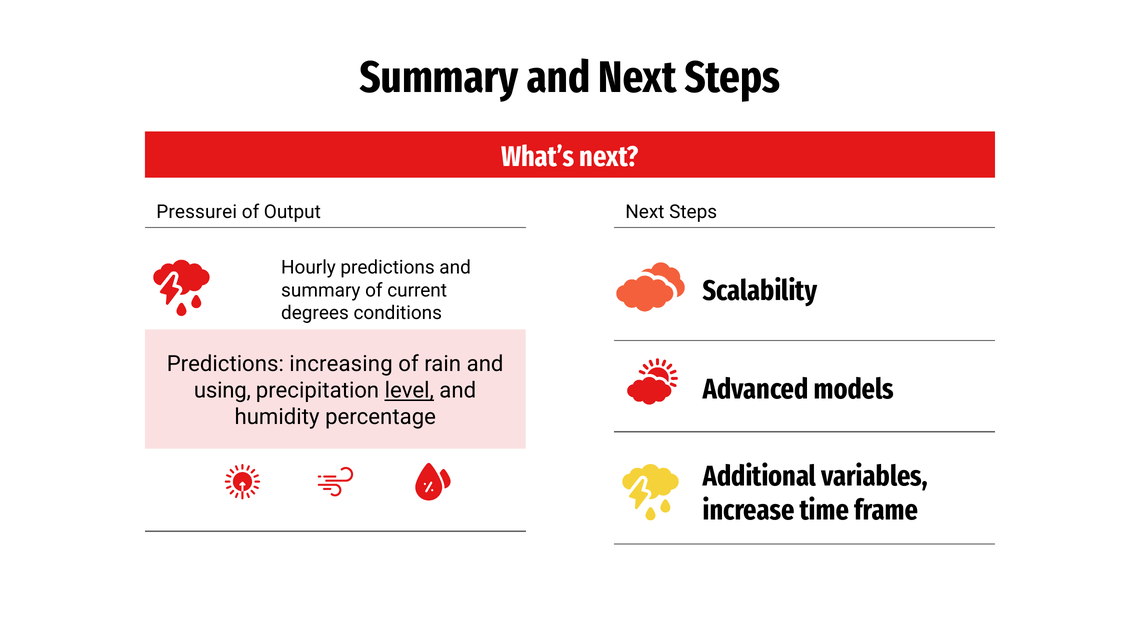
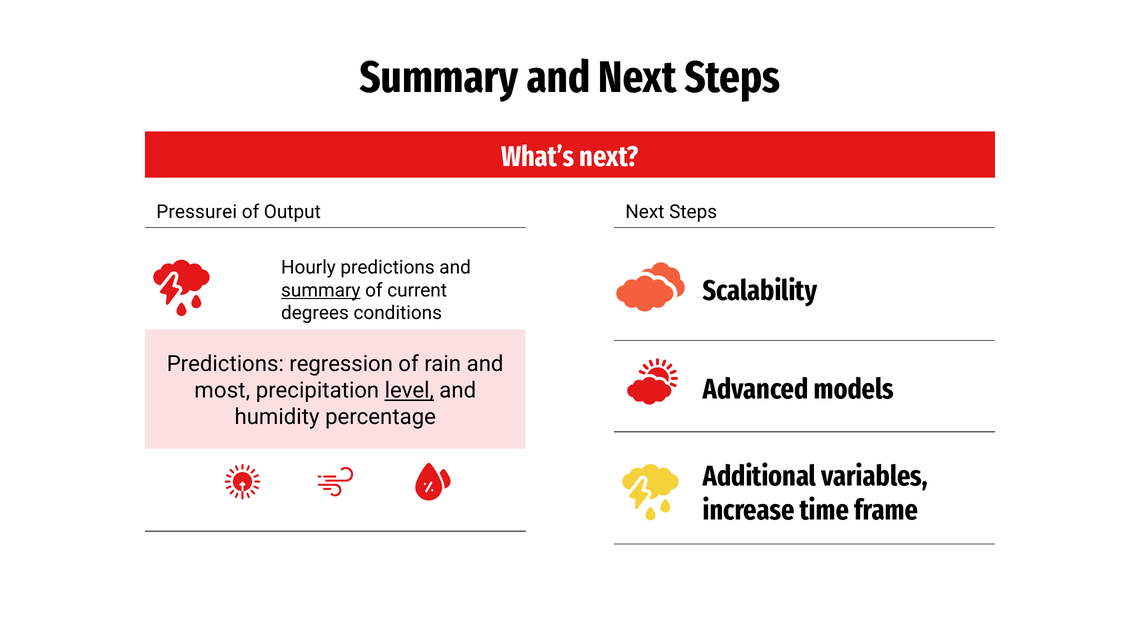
summary at (321, 291) underline: none -> present
increasing: increasing -> regression
using: using -> most
